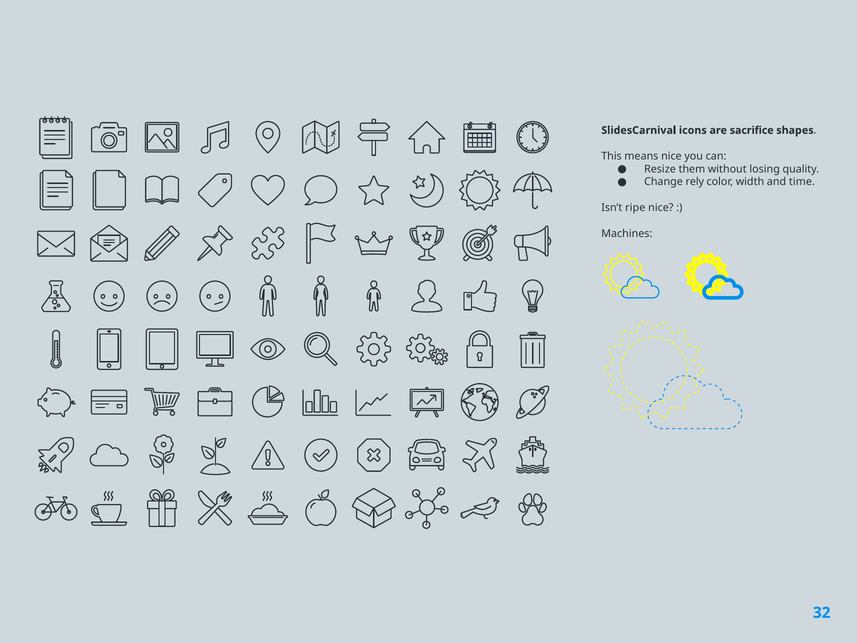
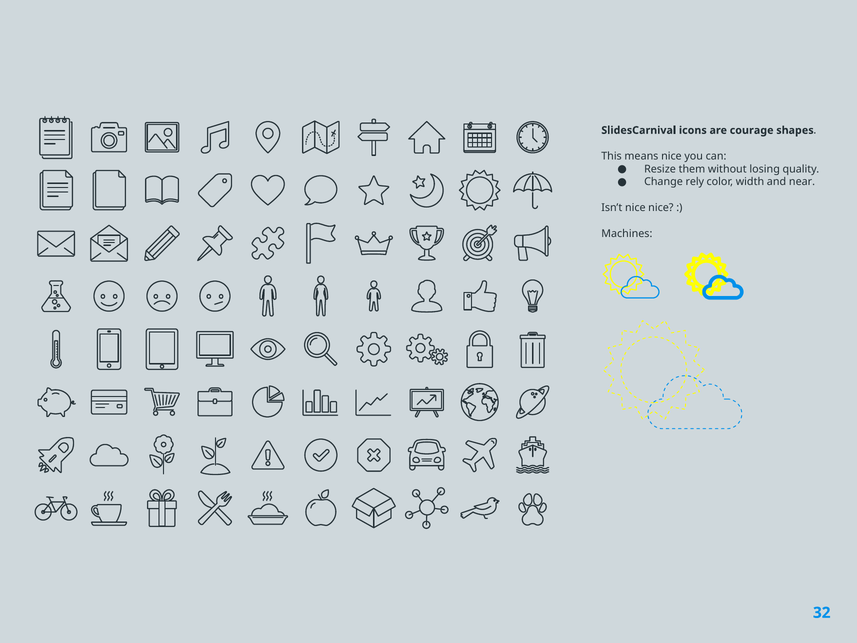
sacrifice: sacrifice -> courage
time: time -> near
Isn’t ripe: ripe -> nice
